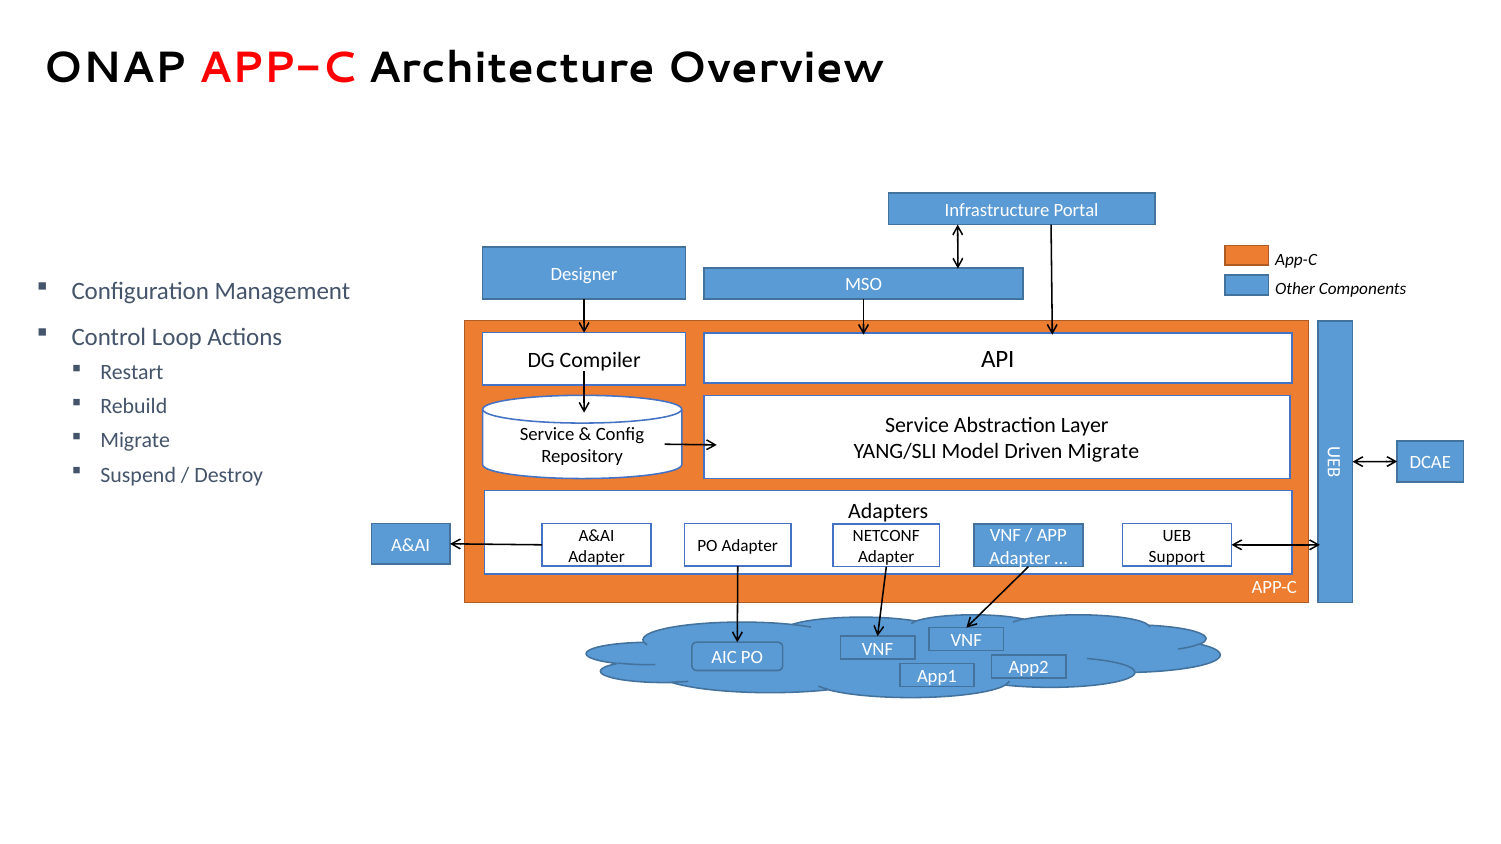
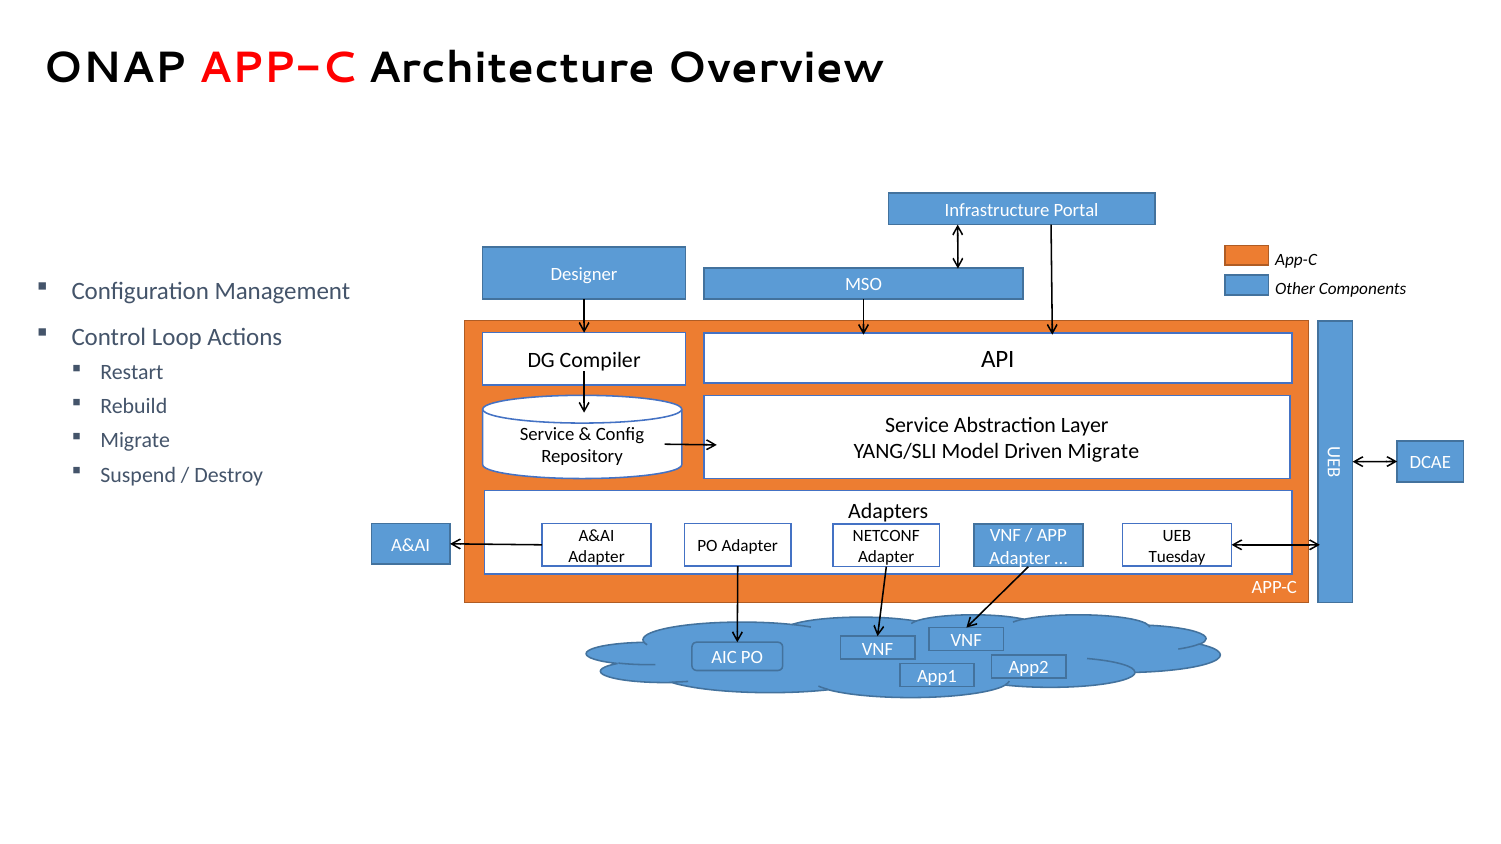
Support: Support -> Tuesday
